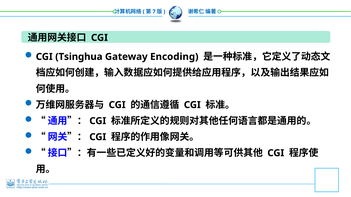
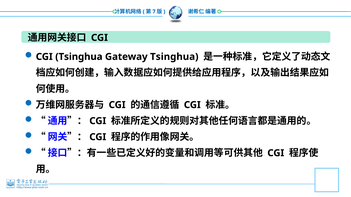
Gateway Encoding: Encoding -> Tsinghua
